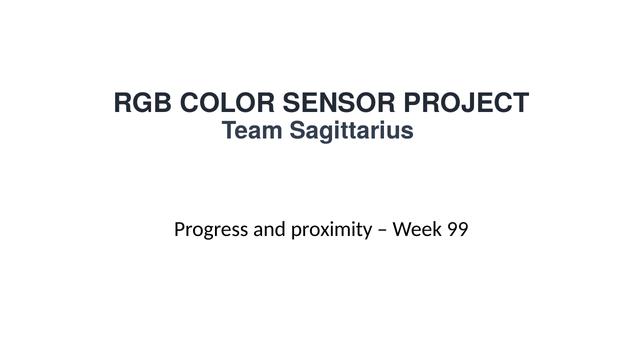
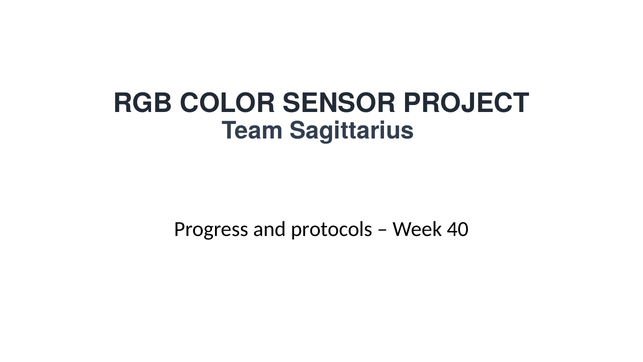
proximity: proximity -> protocols
99: 99 -> 40
